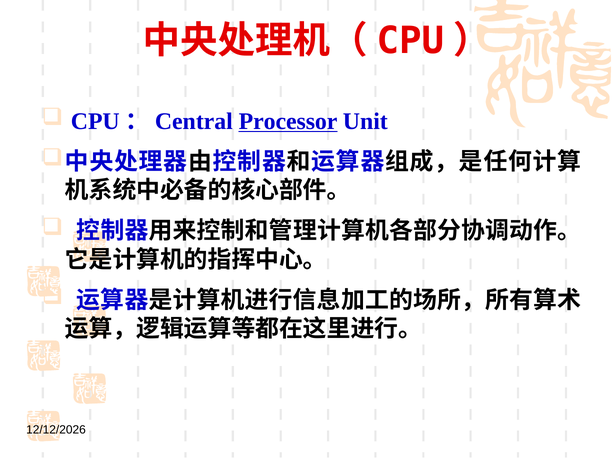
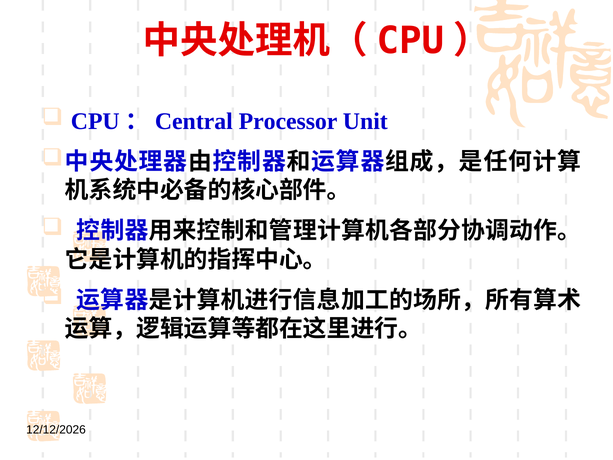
Processor underline: present -> none
